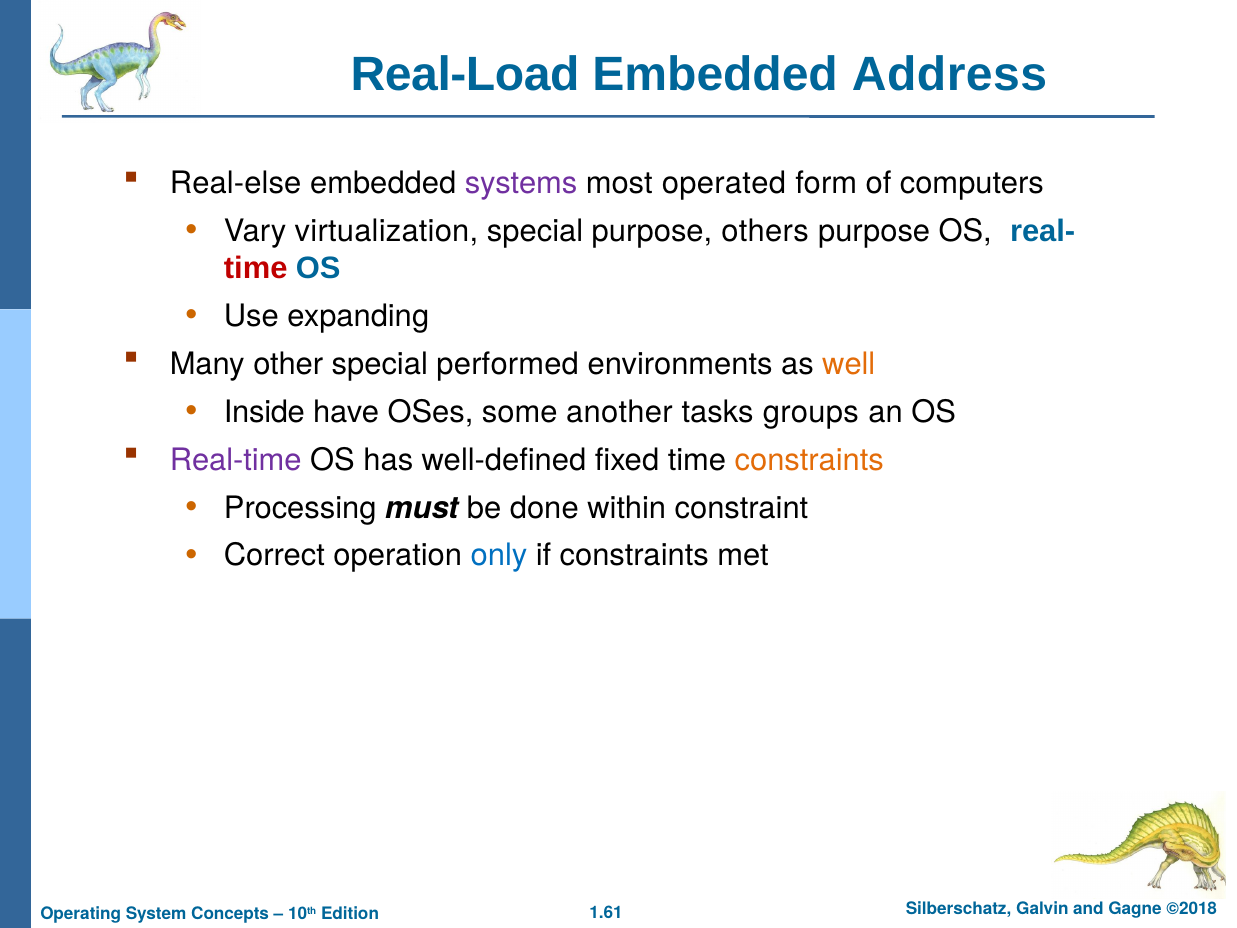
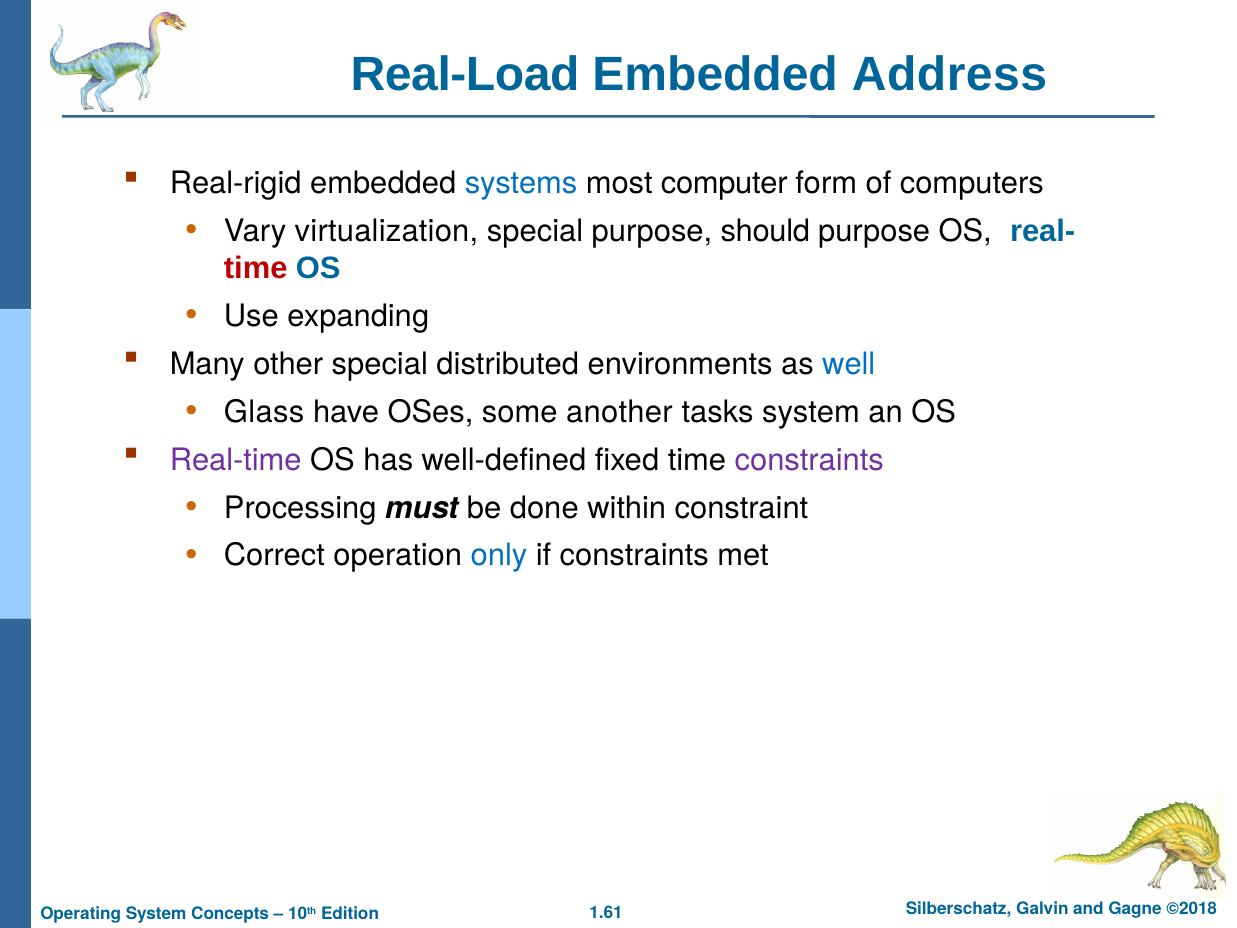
Real-else: Real-else -> Real-rigid
systems colour: purple -> blue
operated: operated -> computer
others: others -> should
performed: performed -> distributed
well colour: orange -> blue
Inside: Inside -> Glass
tasks groups: groups -> system
constraints at (809, 460) colour: orange -> purple
